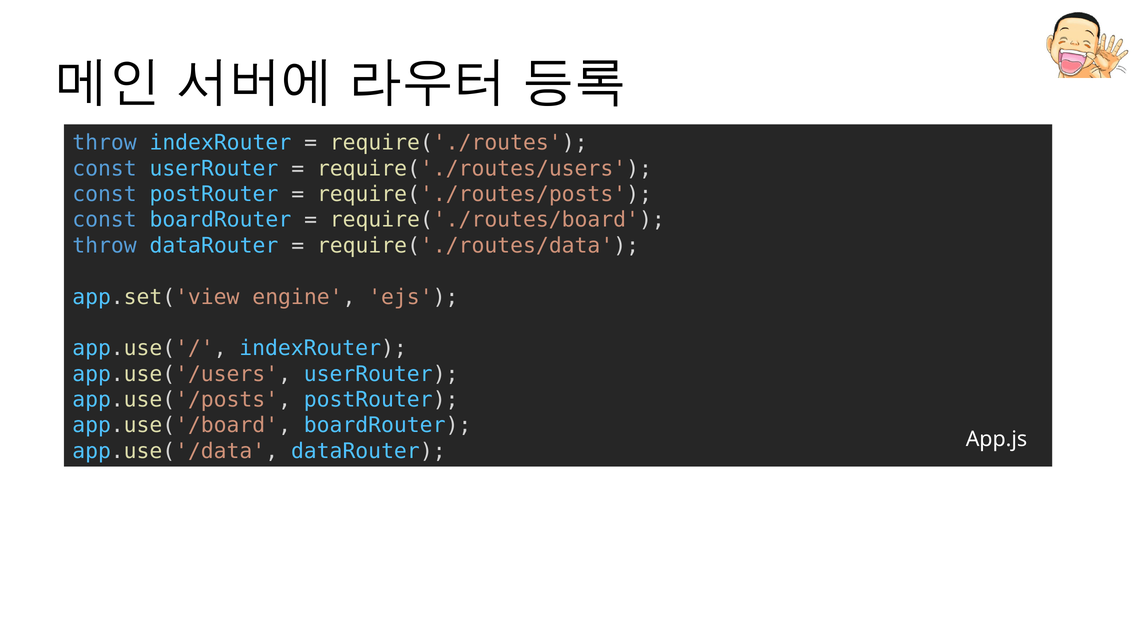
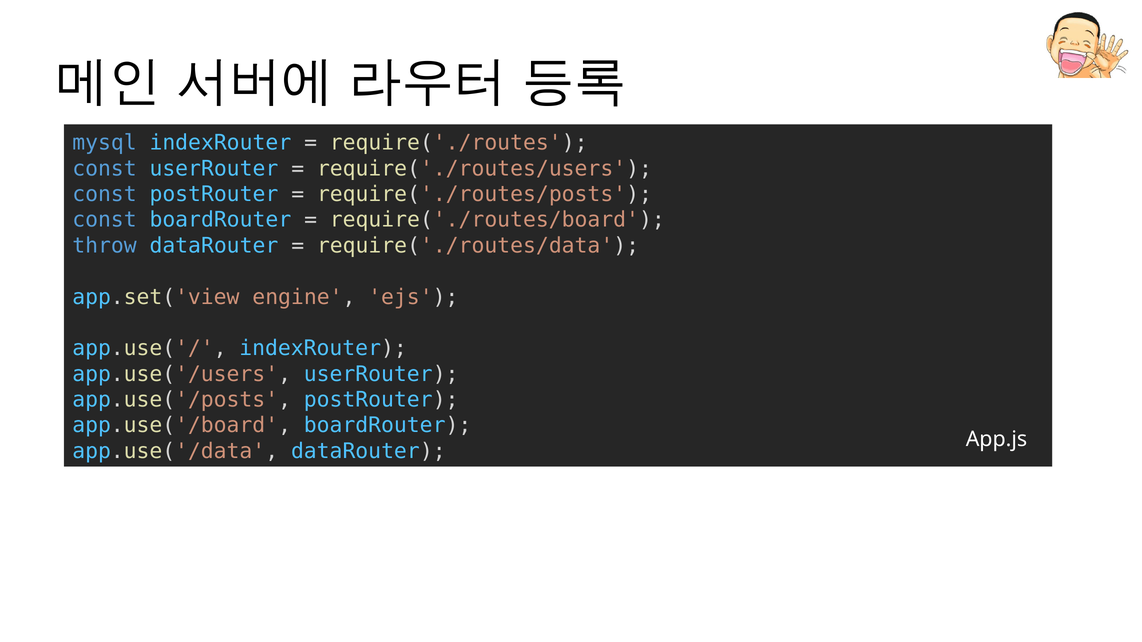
throw at (105, 143): throw -> mysql
